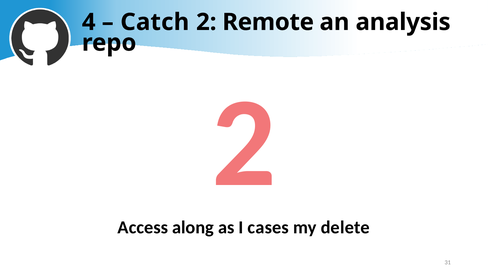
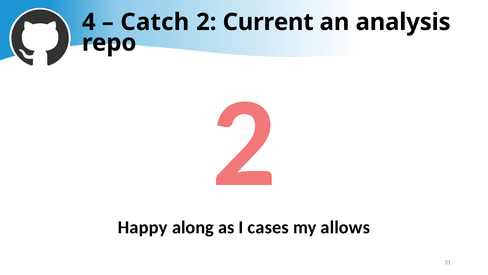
Remote: Remote -> Current
Access: Access -> Happy
delete: delete -> allows
